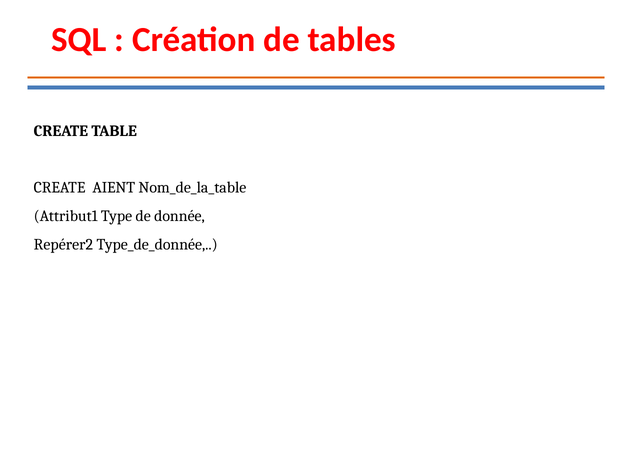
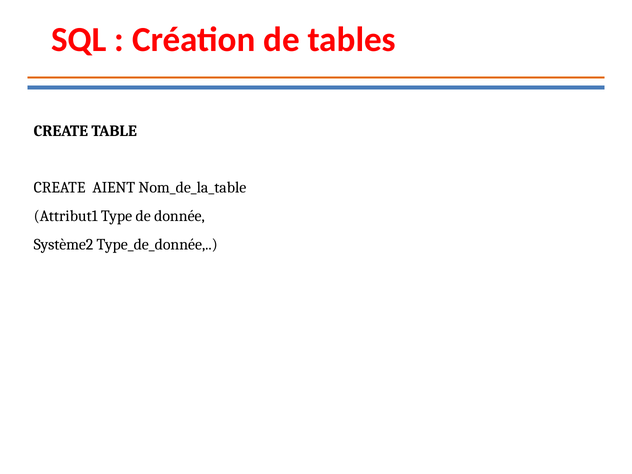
Repérer2: Repérer2 -> Système2
